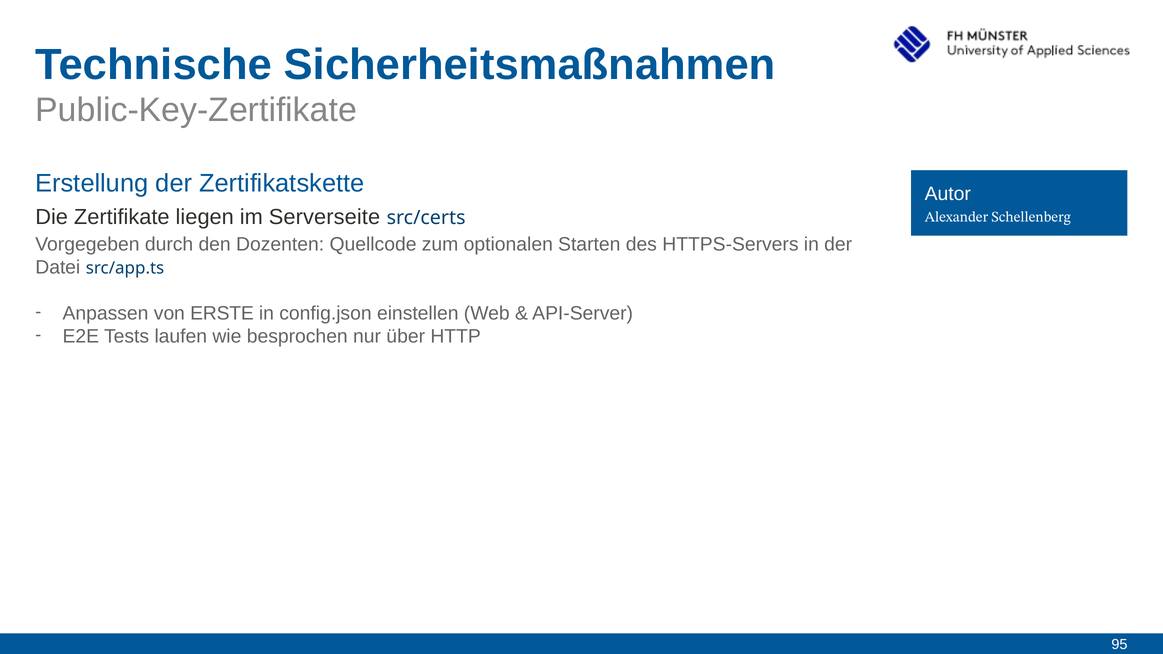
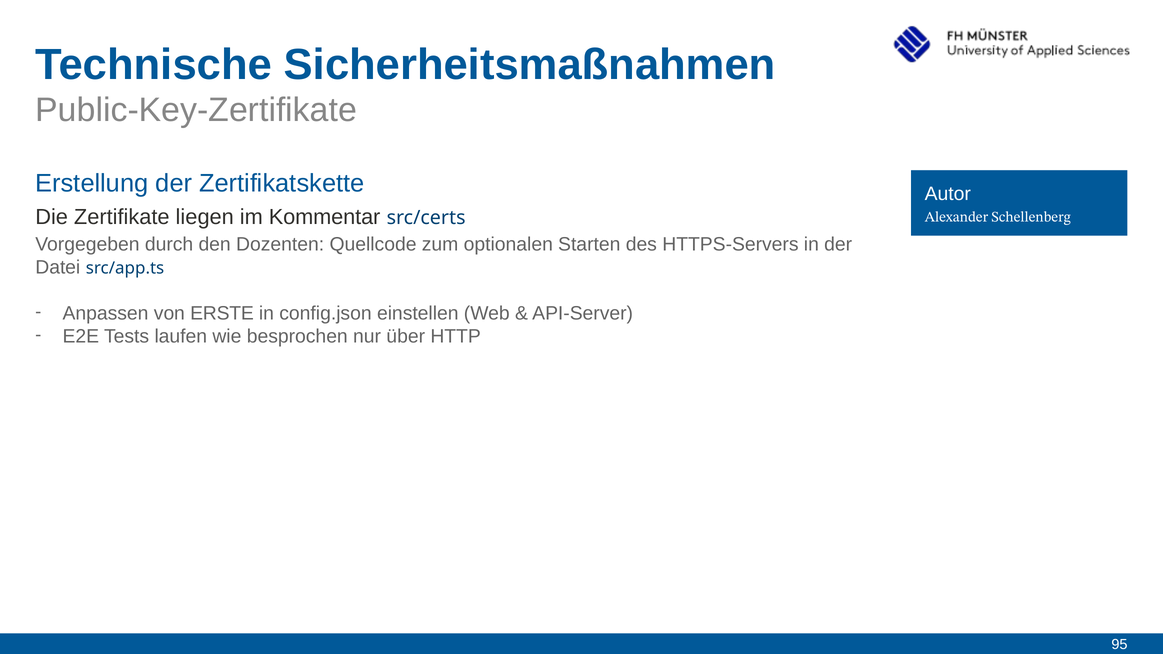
Serverseite: Serverseite -> Kommentar
